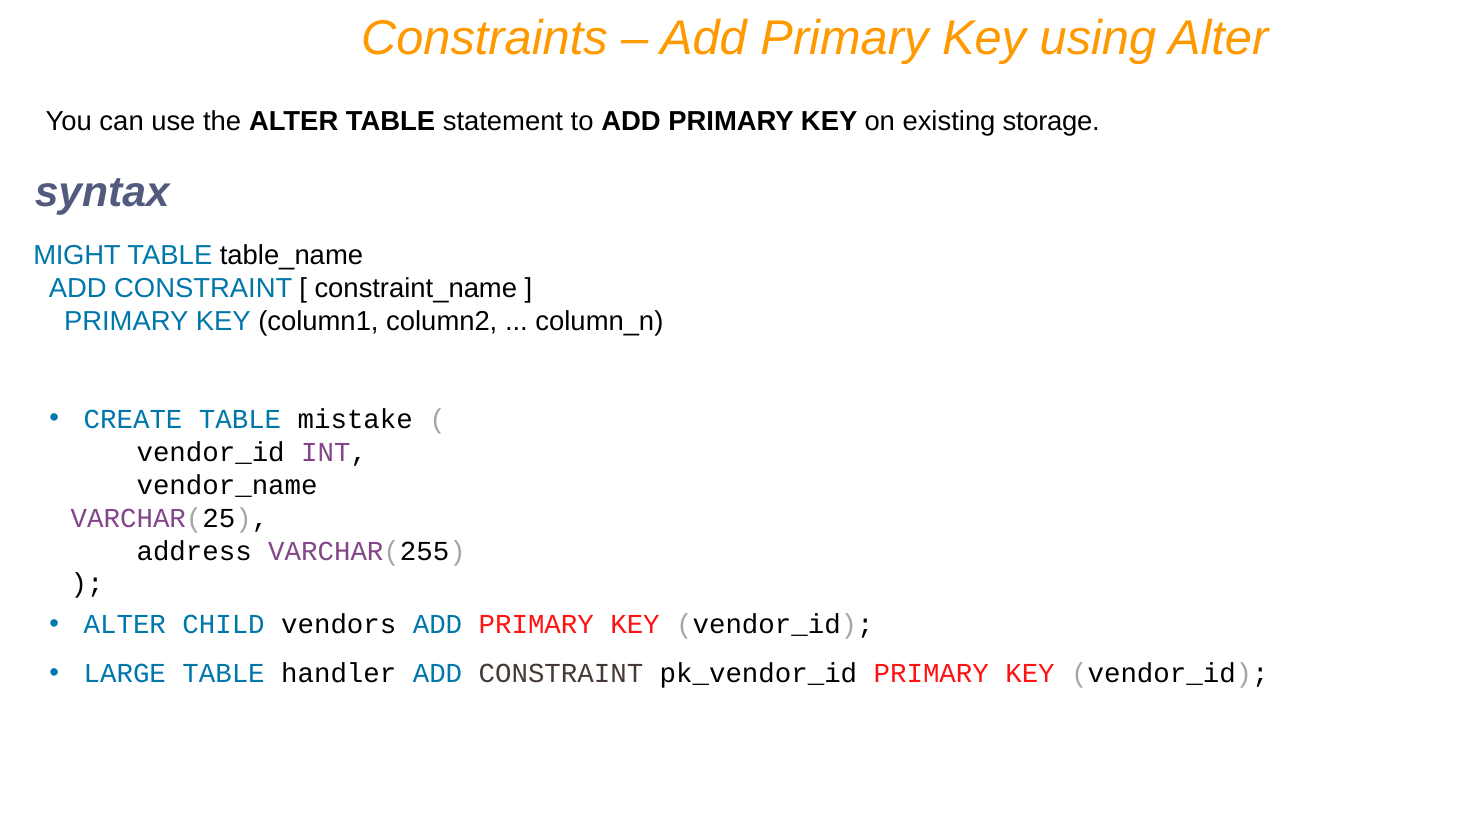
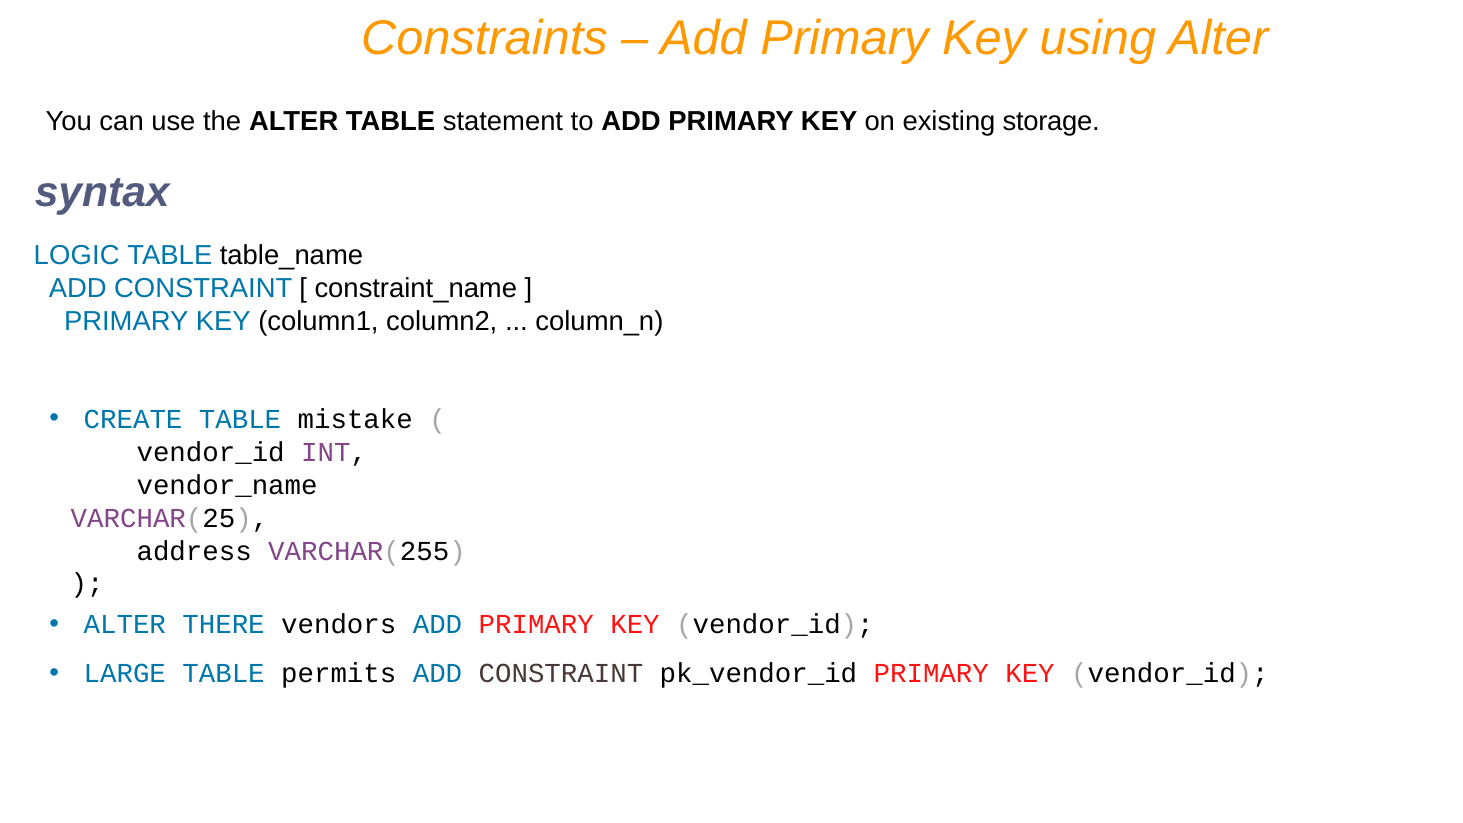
MIGHT: MIGHT -> LOGIC
CHILD: CHILD -> THERE
handler: handler -> permits
